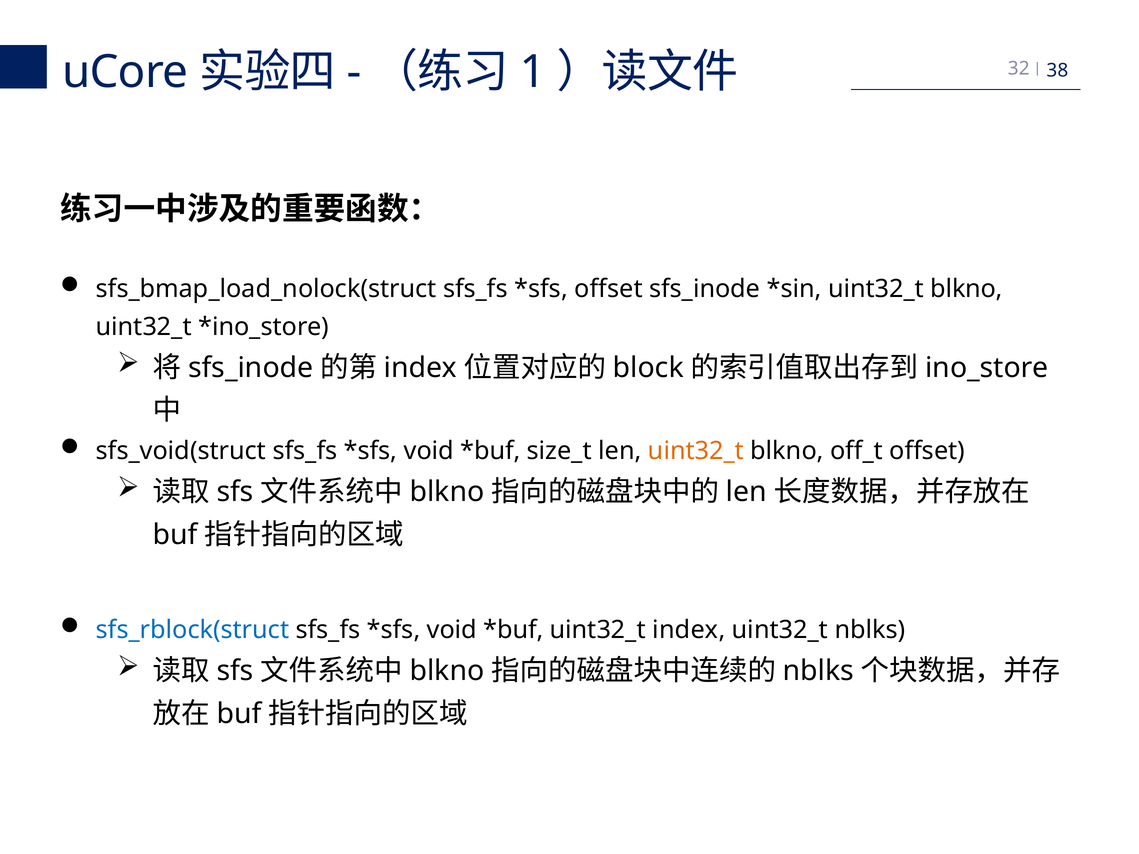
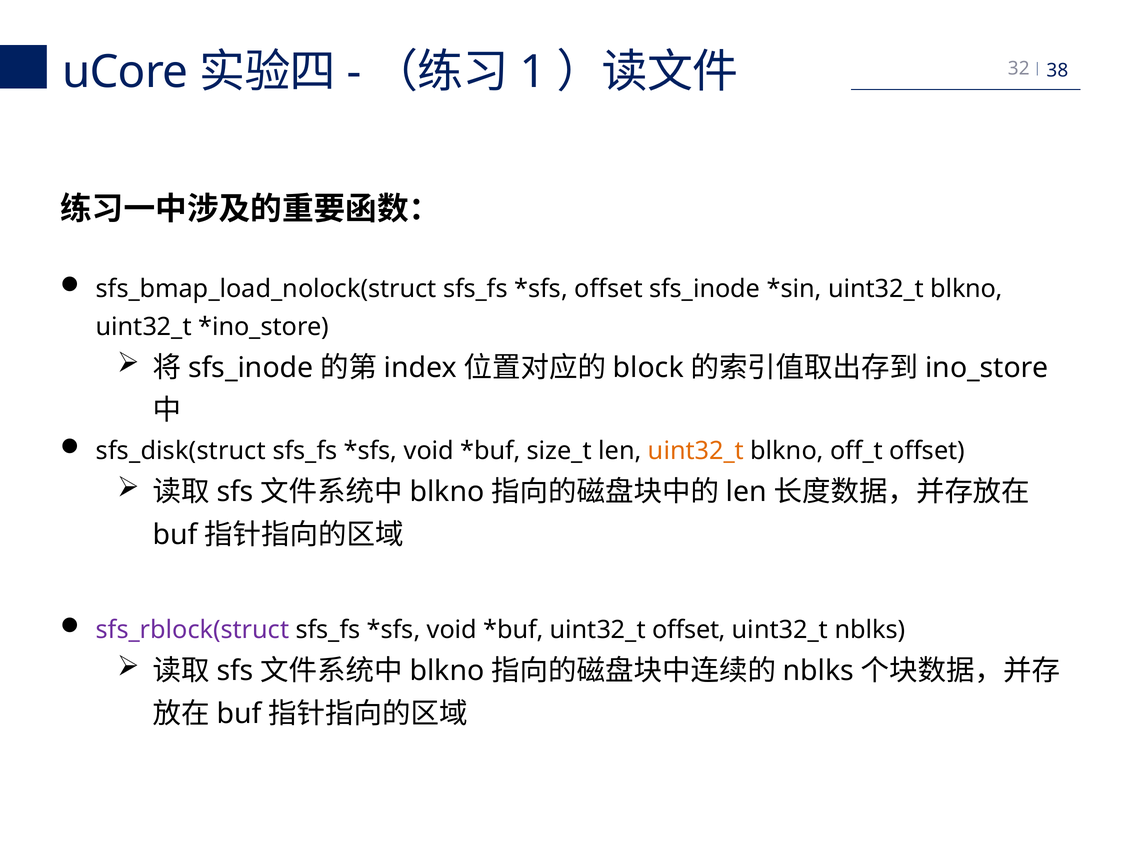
sfs_void(struct: sfs_void(struct -> sfs_disk(struct
sfs_rblock(struct colour: blue -> purple
uint32_t index: index -> offset
